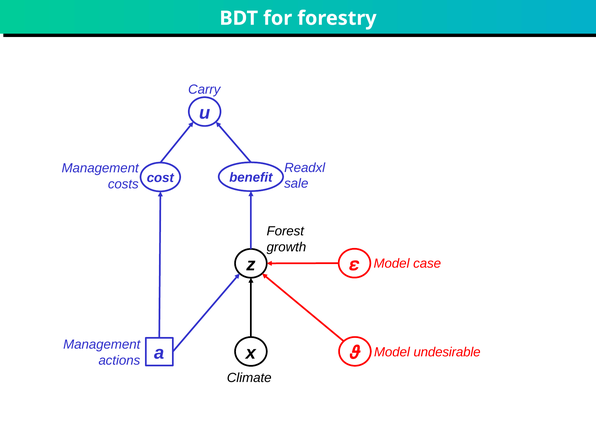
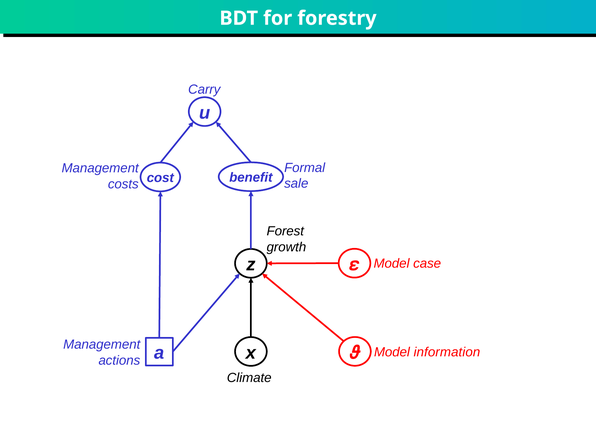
Readxl: Readxl -> Formal
undesirable: undesirable -> information
